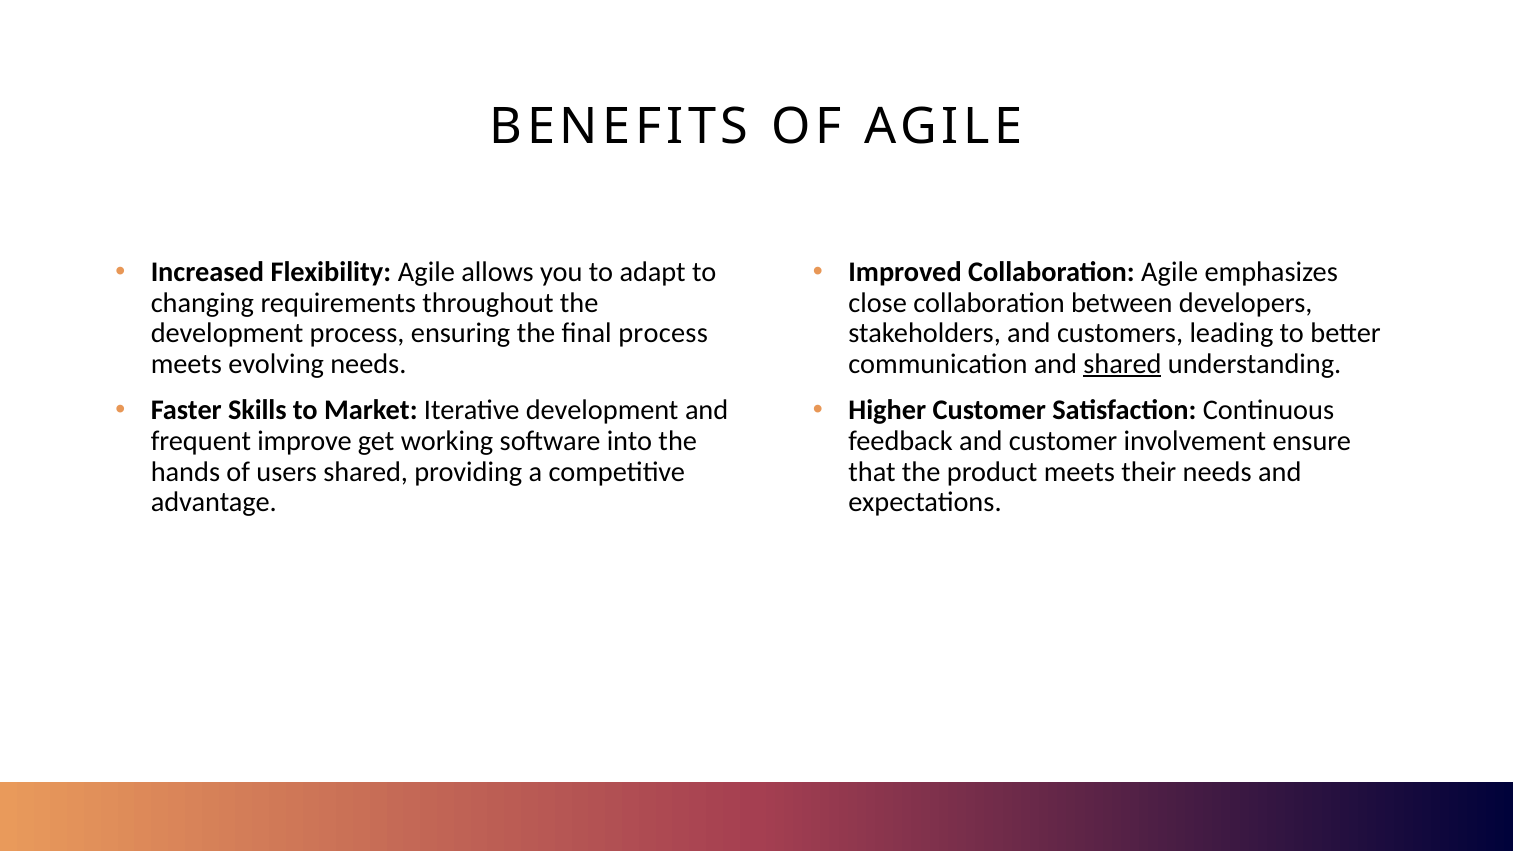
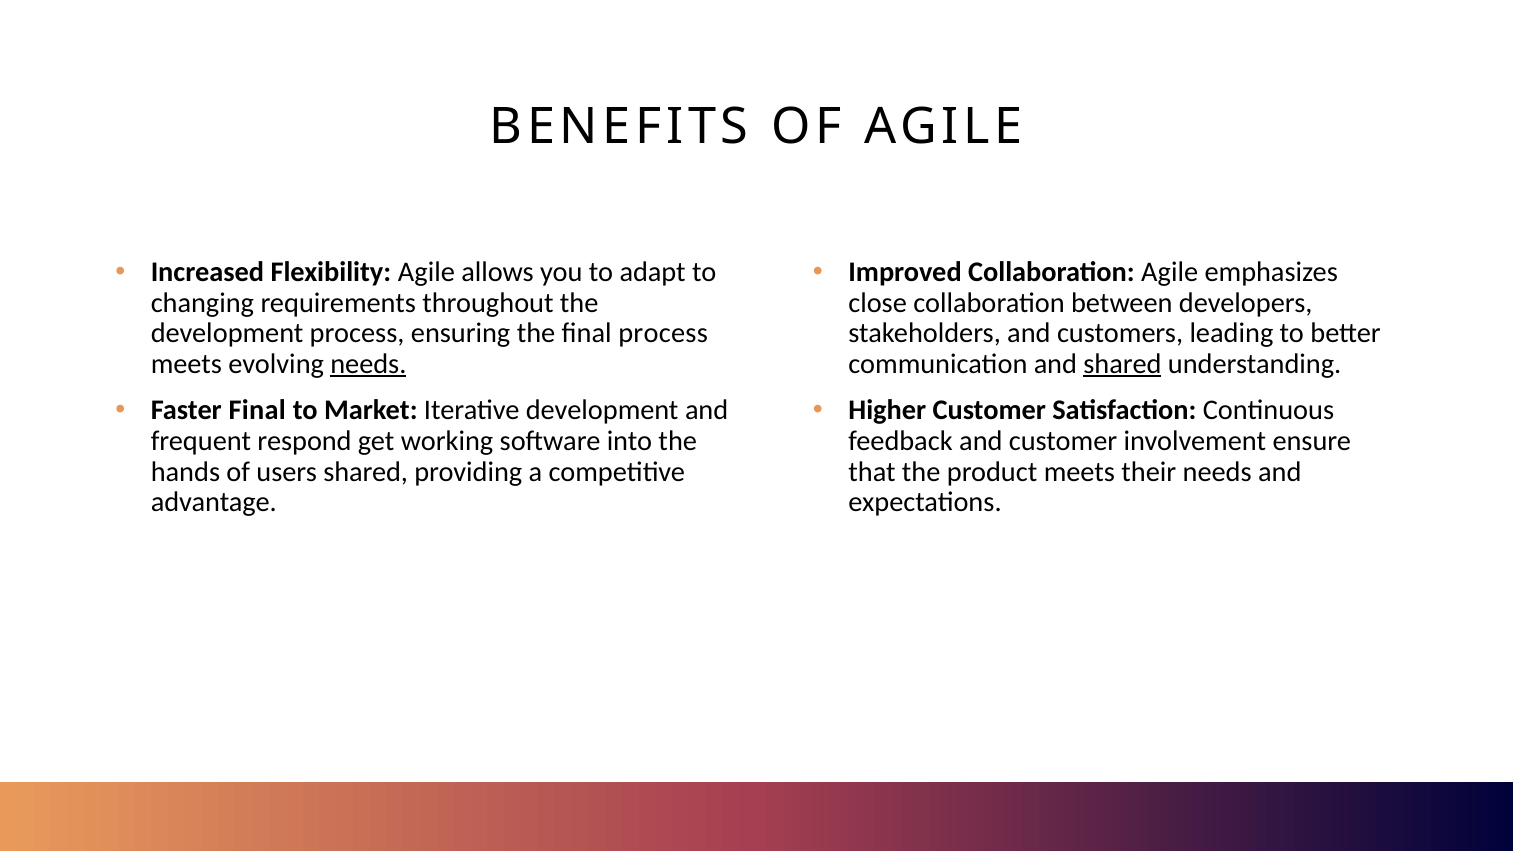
needs at (368, 364) underline: none -> present
Faster Skills: Skills -> Final
improve: improve -> respond
